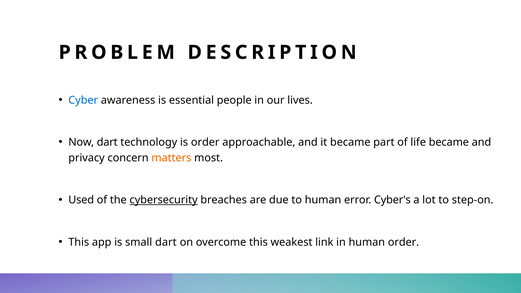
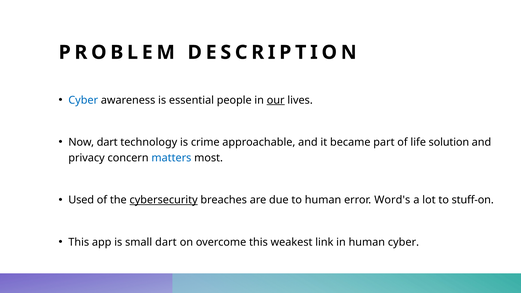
our underline: none -> present
is order: order -> crime
life became: became -> solution
matters colour: orange -> blue
Cyber's: Cyber's -> Word's
step-on: step-on -> stuff-on
human order: order -> cyber
